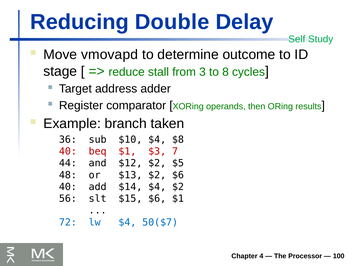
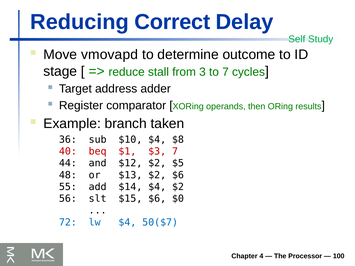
Double: Double -> Correct
to 8: 8 -> 7
40 at (68, 187): 40 -> 55
$6 $1: $1 -> $0
